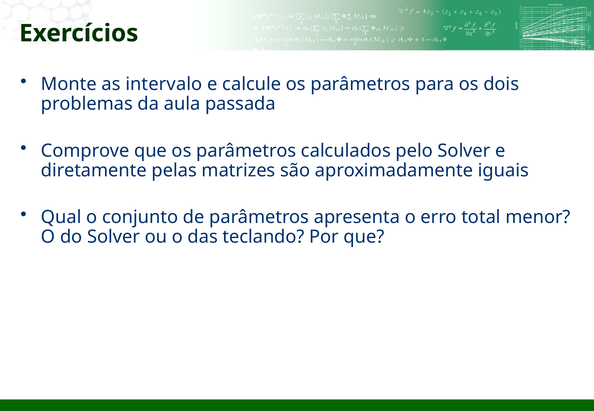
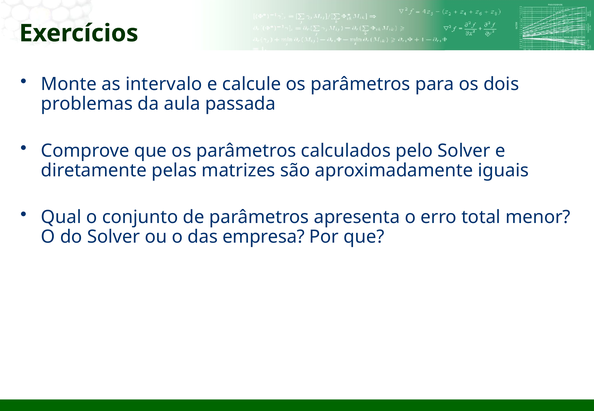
teclando: teclando -> empresa
